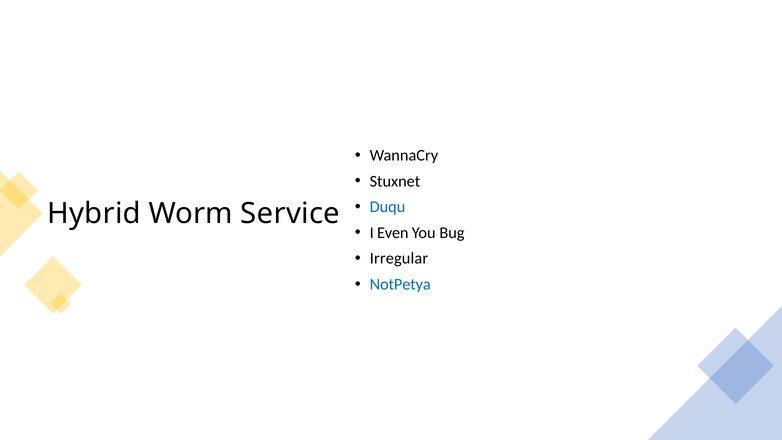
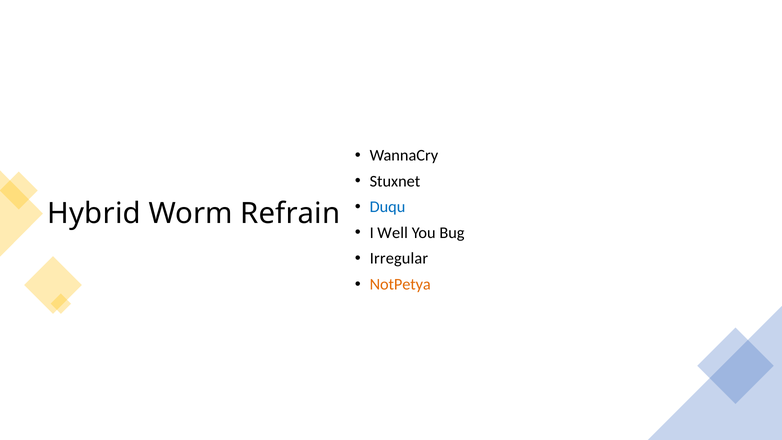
Service: Service -> Refrain
Even: Even -> Well
NotPetya colour: blue -> orange
